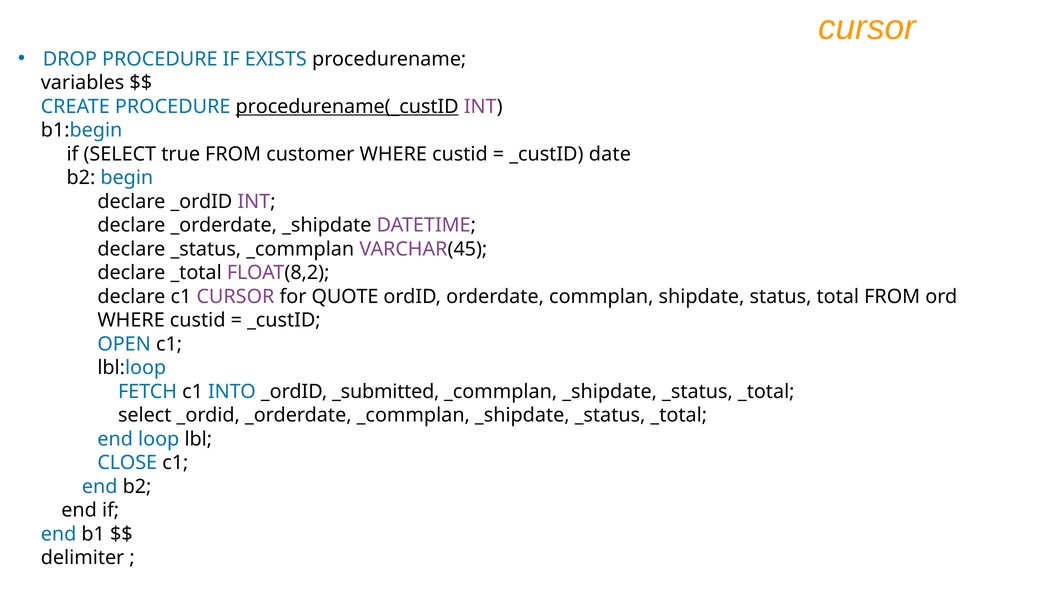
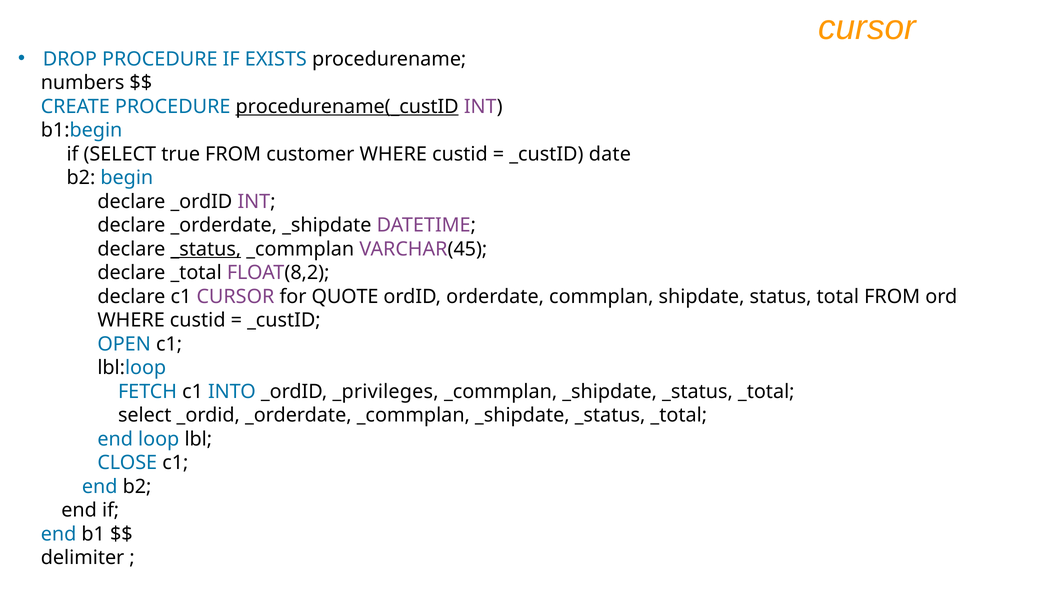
variables: variables -> numbers
_status at (206, 249) underline: none -> present
_submitted: _submitted -> _privileges
